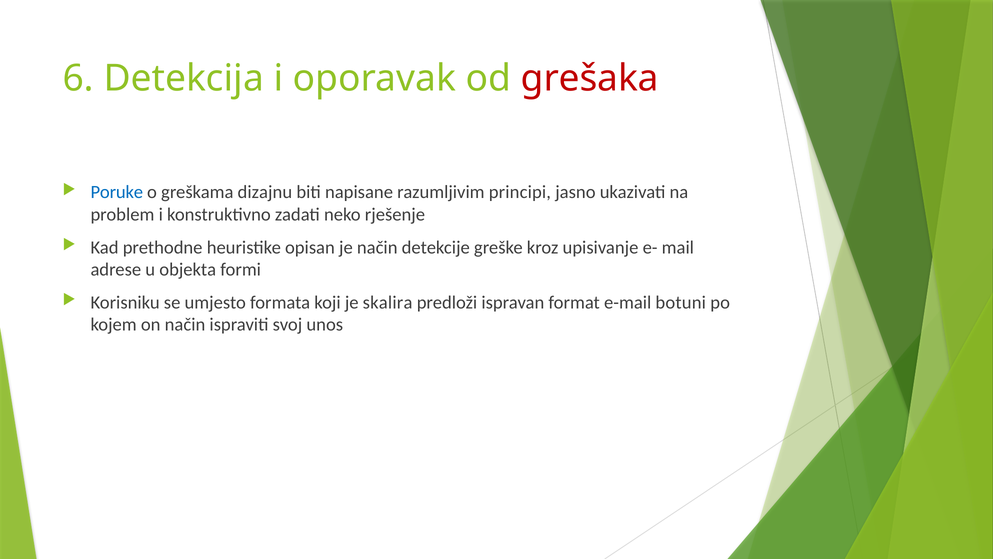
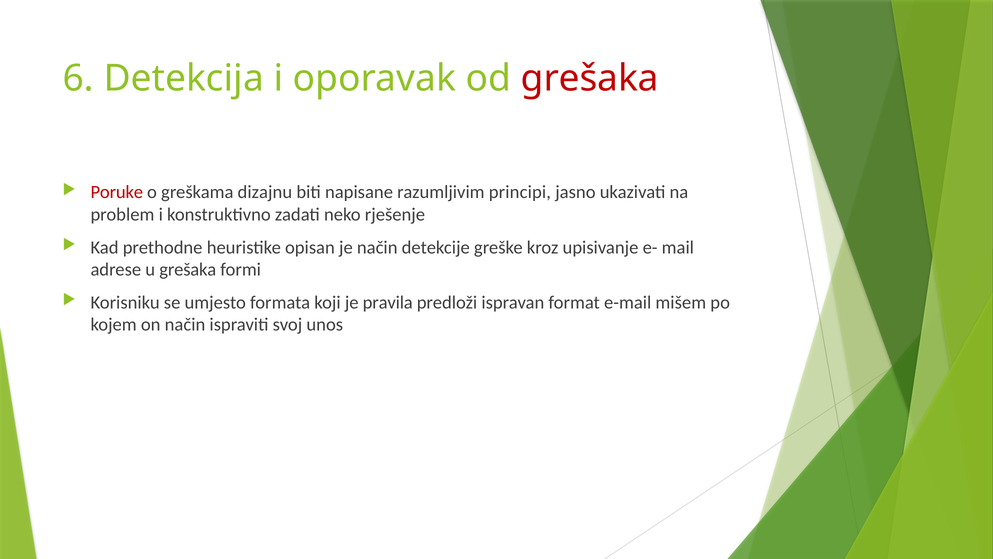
Poruke colour: blue -> red
u objekta: objekta -> grešaka
skalira: skalira -> pravila
botuni: botuni -> mišem
